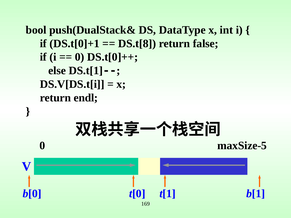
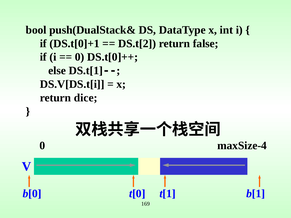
DS.t[8: DS.t[8 -> DS.t[2
endl: endl -> dice
maxSize-5: maxSize-5 -> maxSize-4
